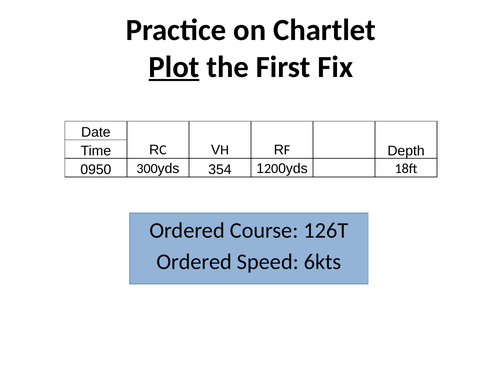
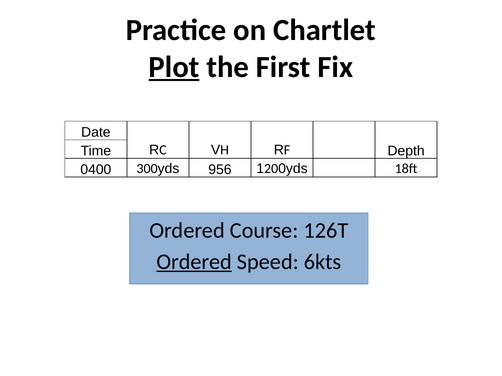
0950: 0950 -> 0400
354: 354 -> 956
Ordered at (194, 262) underline: none -> present
